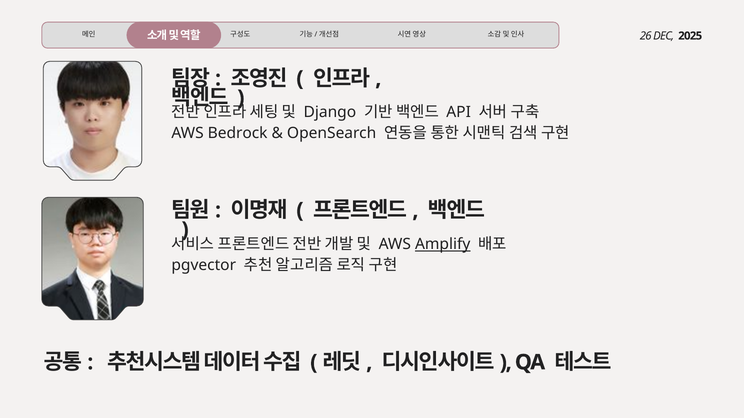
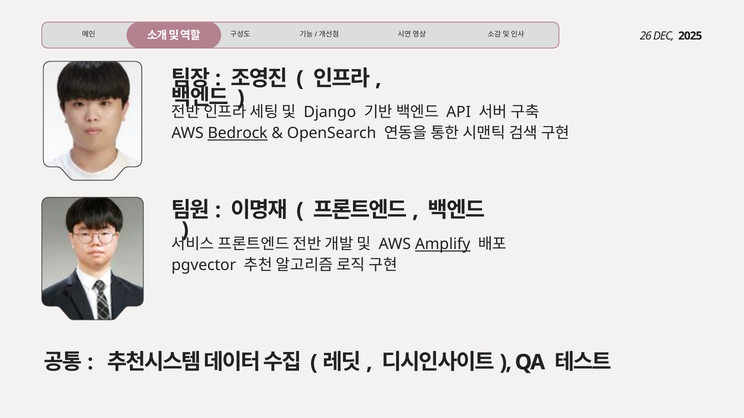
Bedrock underline: none -> present
